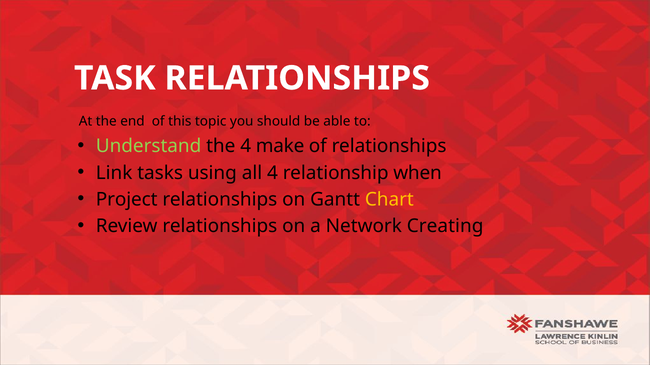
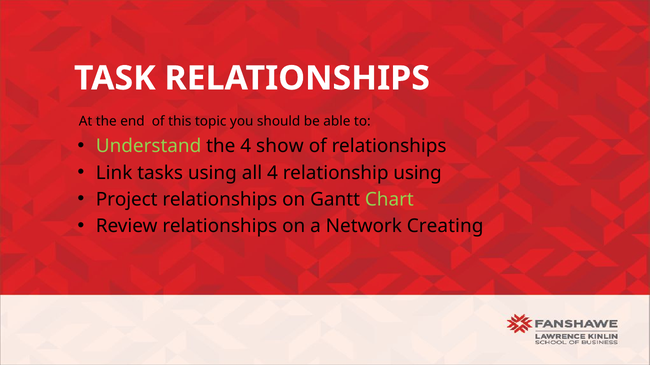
make: make -> show
relationship when: when -> using
Chart colour: yellow -> light green
